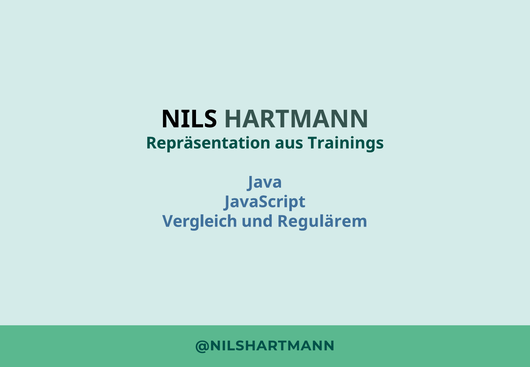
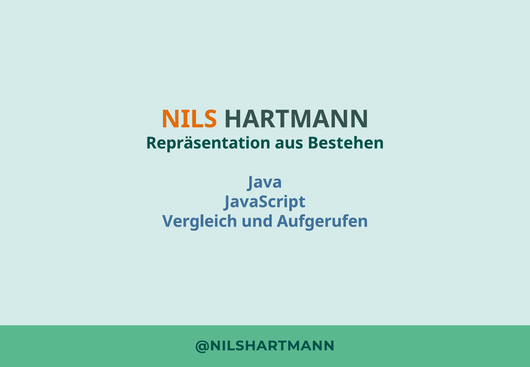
NILS colour: black -> orange
Trainings: Trainings -> Bestehen
Regulärem: Regulärem -> Aufgerufen
